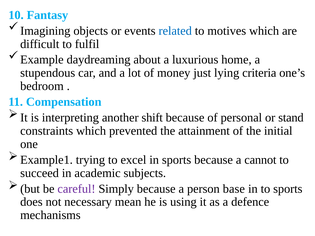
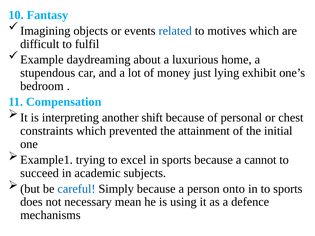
criteria: criteria -> exhibit
stand: stand -> chest
careful colour: purple -> blue
base: base -> onto
